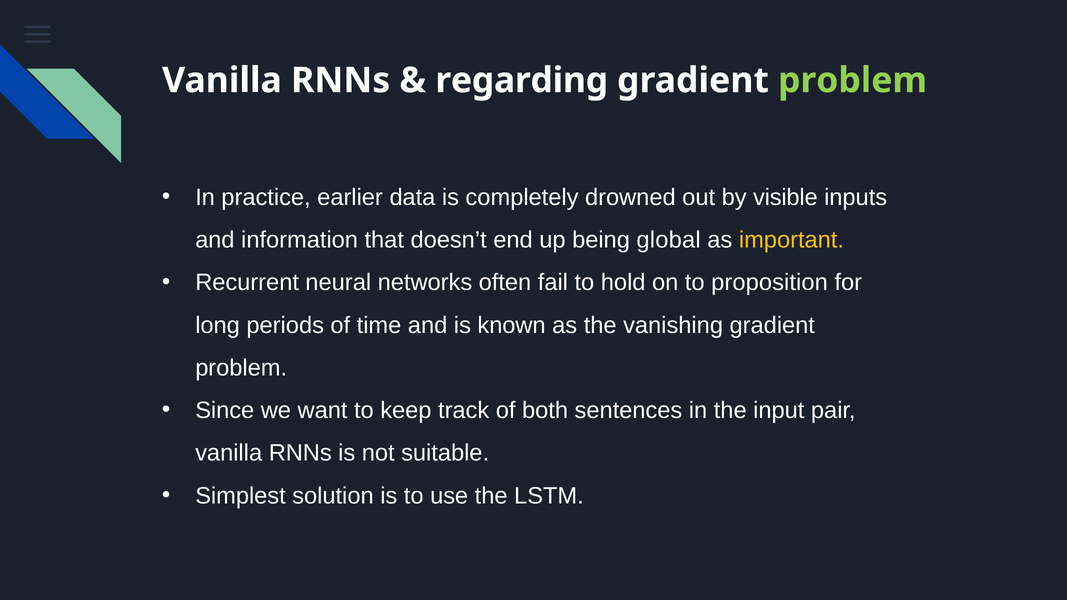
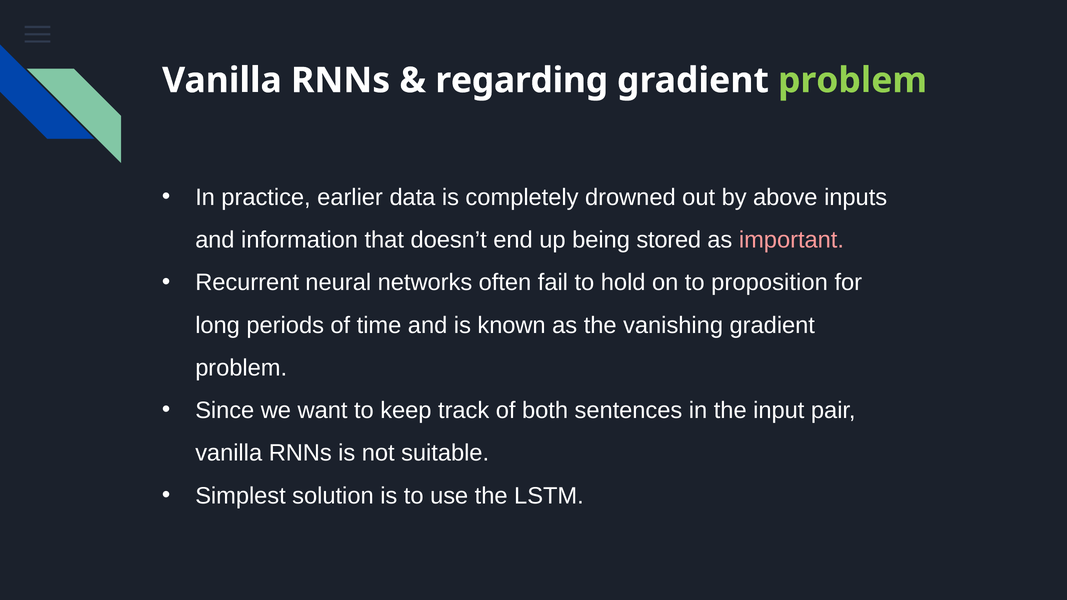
visible: visible -> above
global: global -> stored
important colour: yellow -> pink
